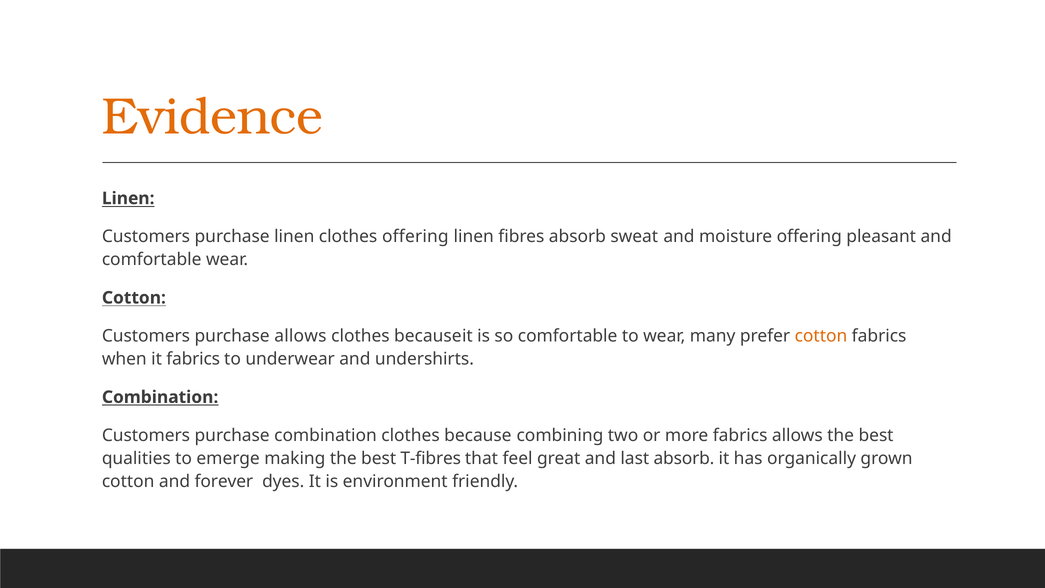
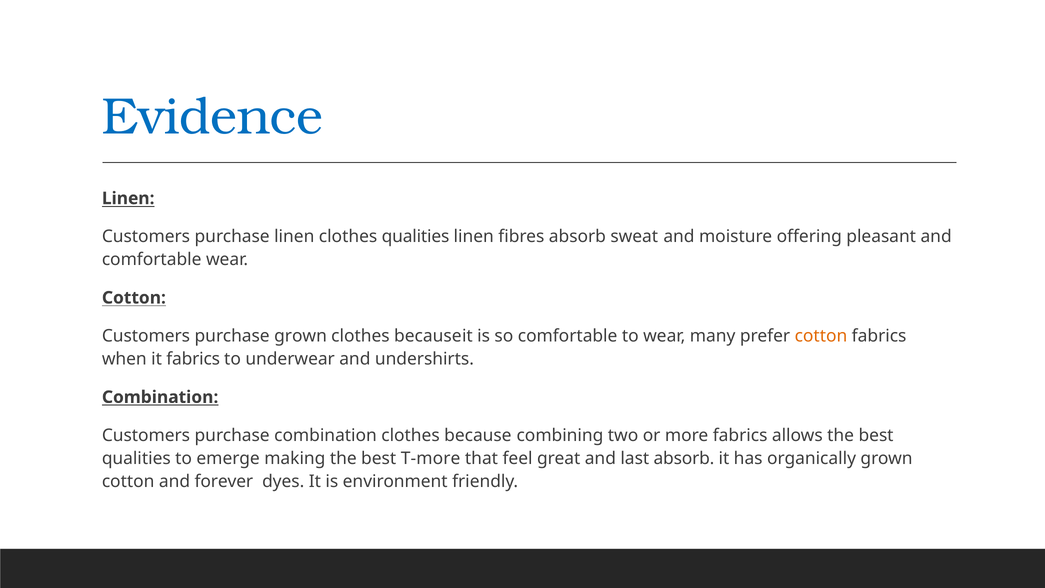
Evidence colour: orange -> blue
clothes offering: offering -> qualities
purchase allows: allows -> grown
T-fibres: T-fibres -> T-more
